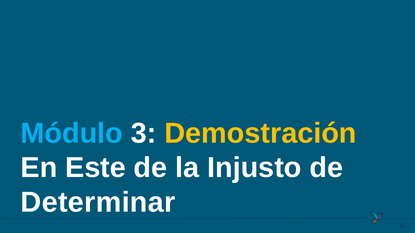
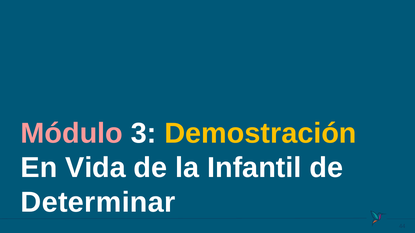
Módulo colour: light blue -> pink
Este: Este -> Vida
Injusto: Injusto -> Infantil
